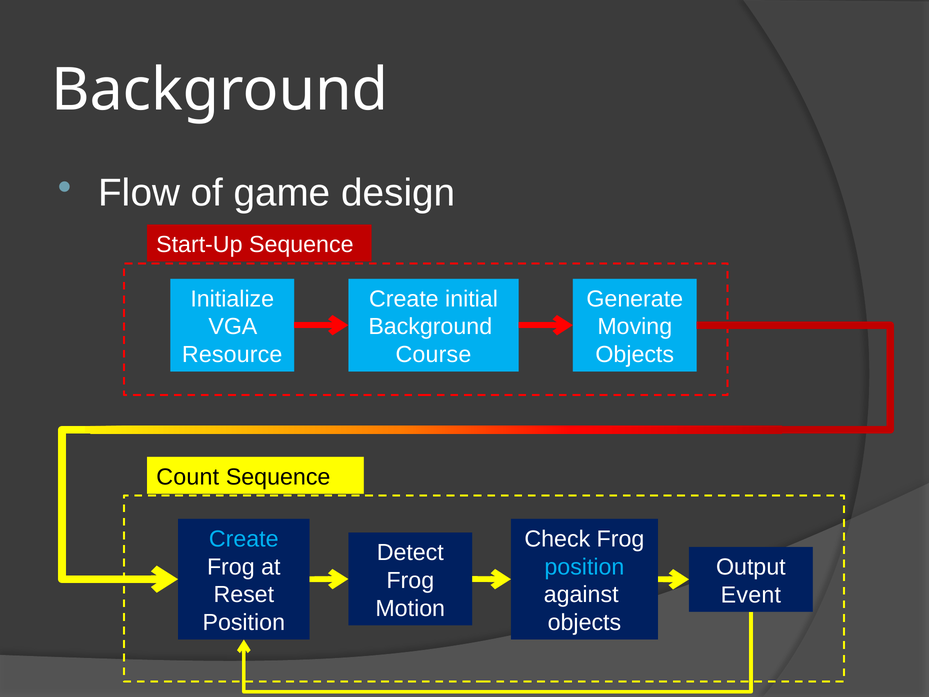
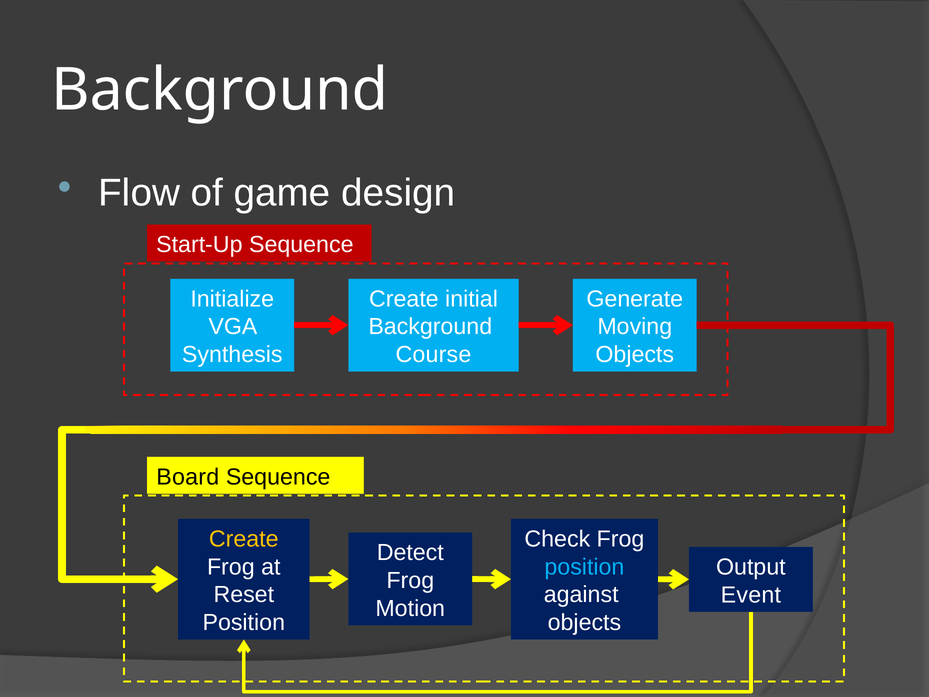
Resource: Resource -> Synthesis
Count: Count -> Board
Create at (244, 539) colour: light blue -> yellow
